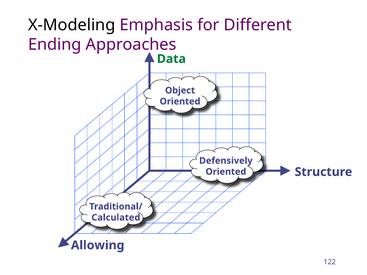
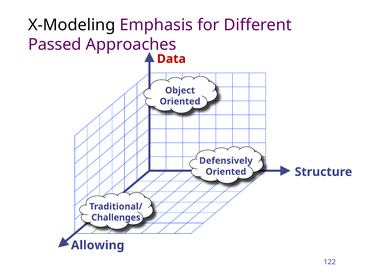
Ending: Ending -> Passed
Data colour: green -> red
Calculated: Calculated -> Challenges
